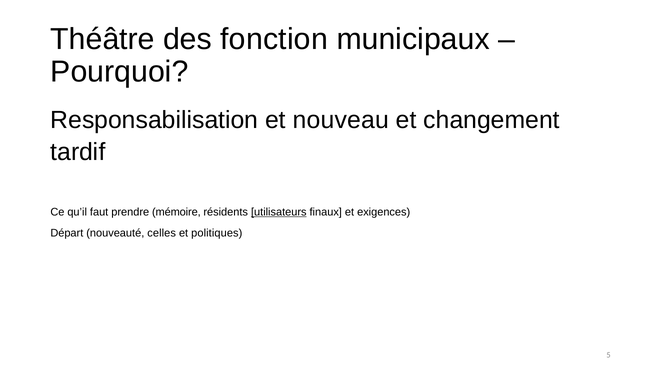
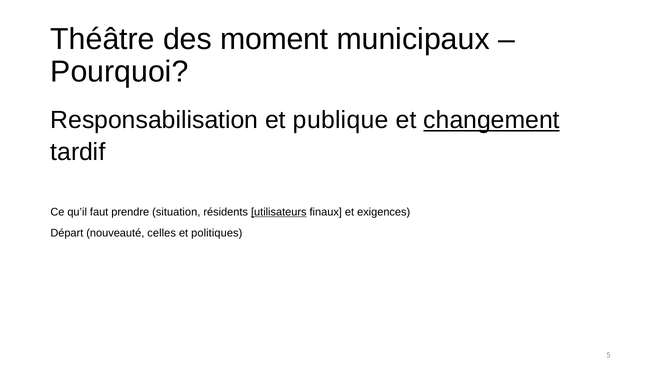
fonction: fonction -> moment
nouveau: nouveau -> publique
changement underline: none -> present
mémoire: mémoire -> situation
